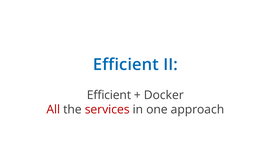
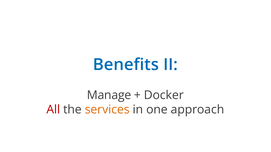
Efficient at (126, 65): Efficient -> Benefits
Efficient at (109, 95): Efficient -> Manage
services colour: red -> orange
